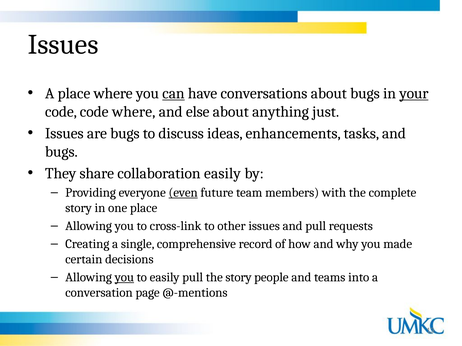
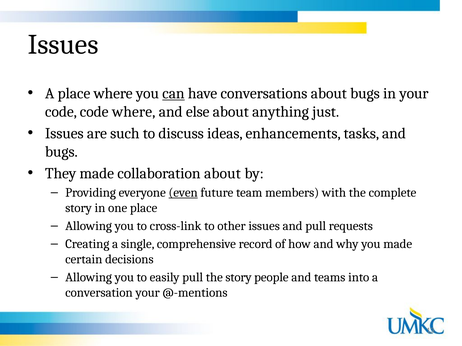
your at (414, 93) underline: present -> none
are bugs: bugs -> such
They share: share -> made
collaboration easily: easily -> about
you at (124, 278) underline: present -> none
conversation page: page -> your
